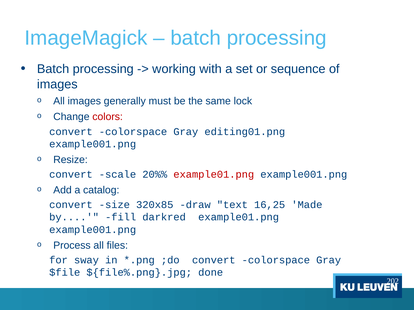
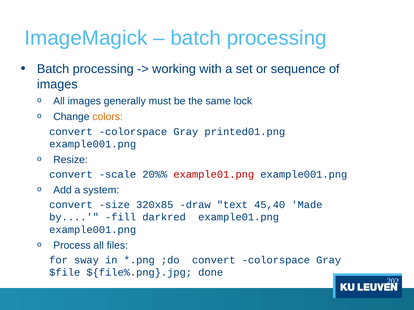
colors colour: red -> orange
editing01.png: editing01.png -> printed01.png
catalog: catalog -> system
16,25: 16,25 -> 45,40
